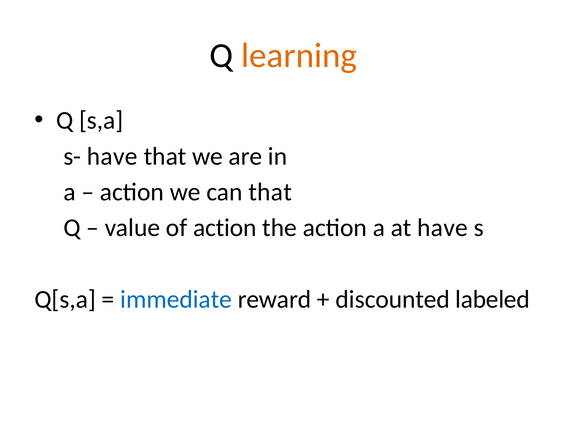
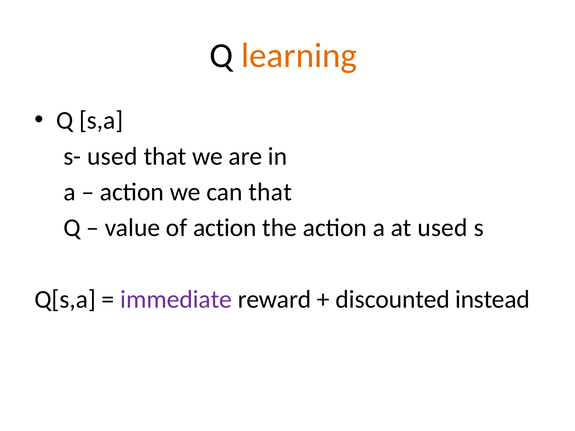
s- have: have -> used
at have: have -> used
immediate colour: blue -> purple
labeled: labeled -> instead
